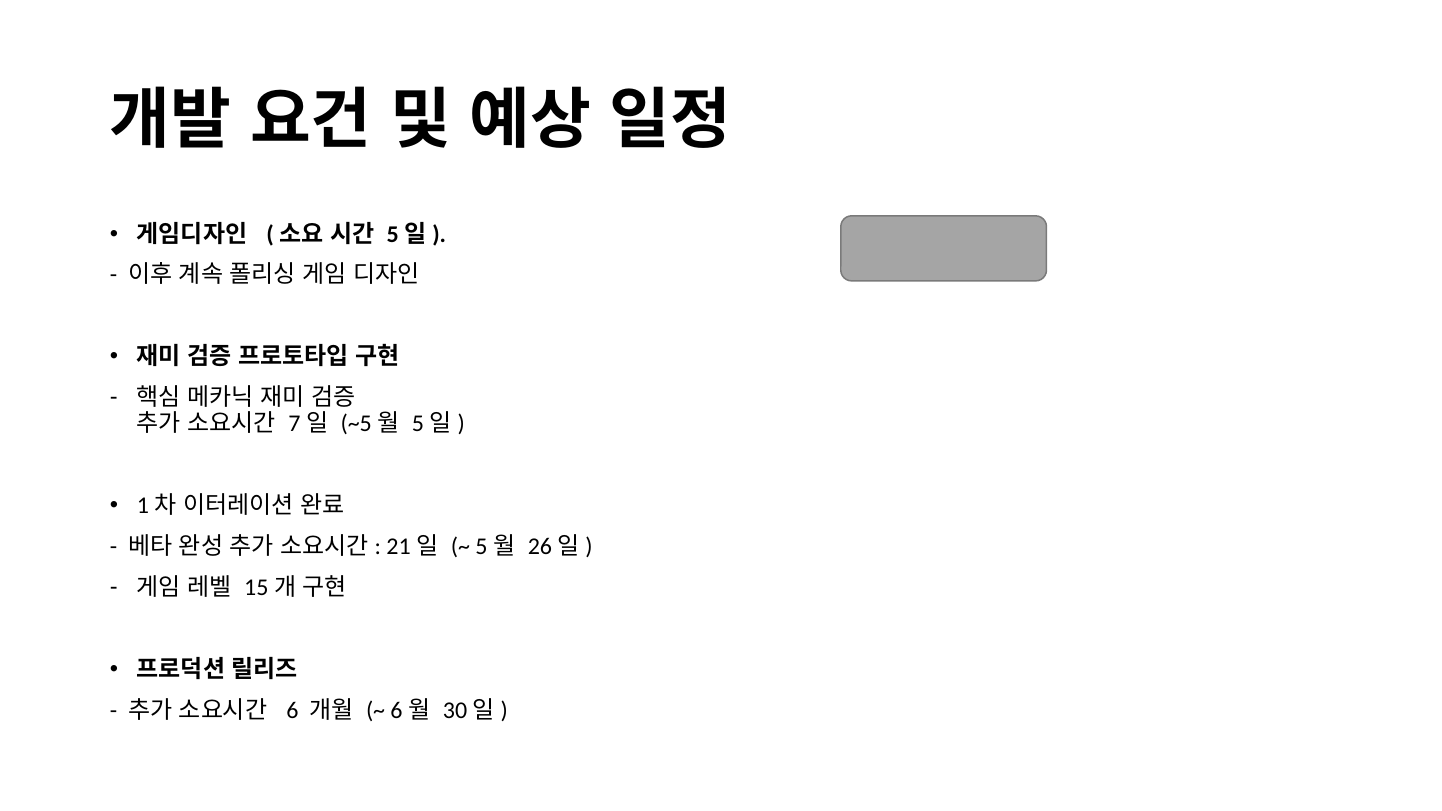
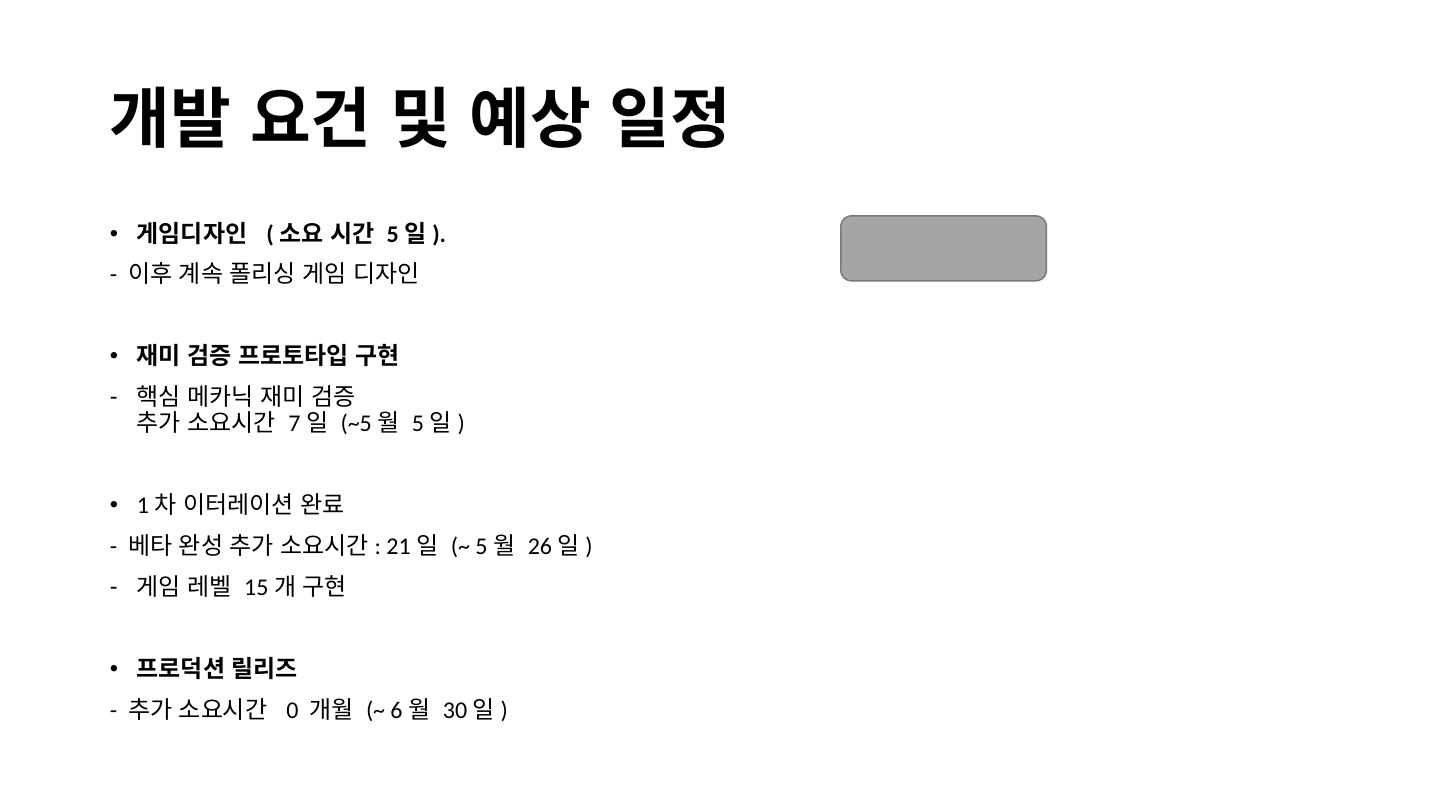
6: 6 -> 0
